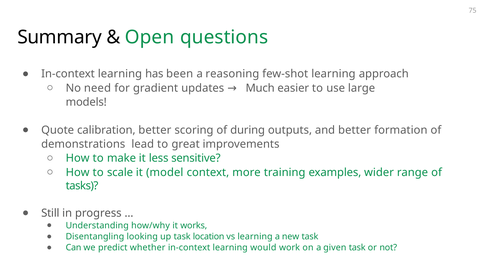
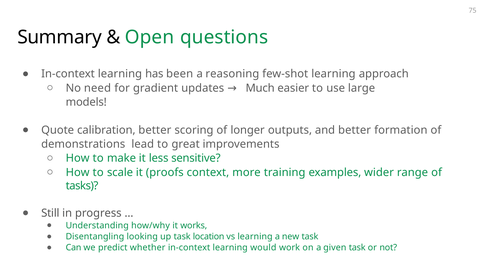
during: during -> longer
model: model -> proofs
